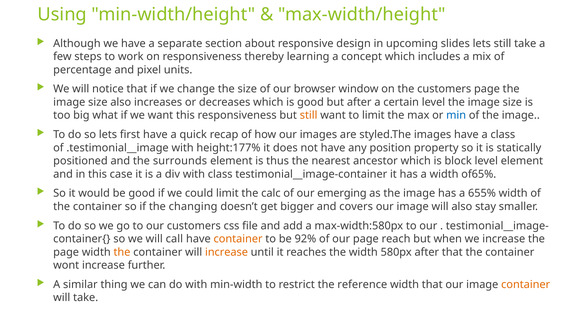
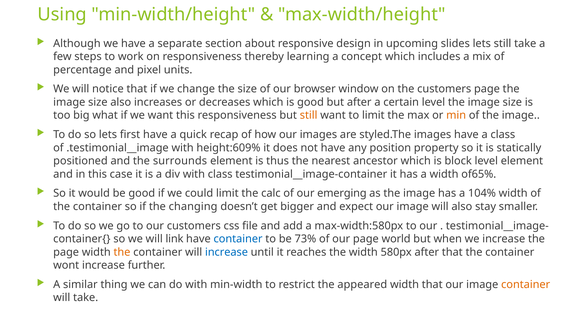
min colour: blue -> orange
height:177%: height:177% -> height:609%
655%: 655% -> 104%
covers: covers -> expect
call: call -> link
container at (238, 239) colour: orange -> blue
92%: 92% -> 73%
reach: reach -> world
increase at (226, 252) colour: orange -> blue
reference: reference -> appeared
